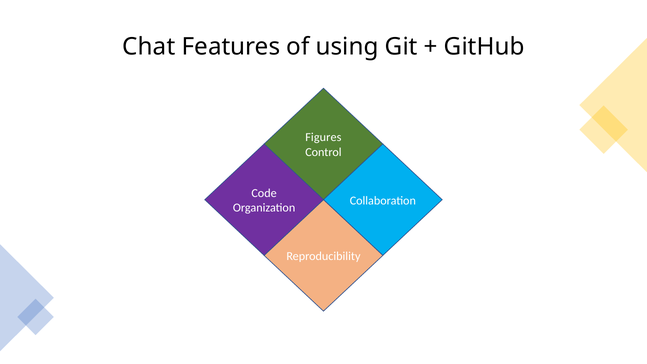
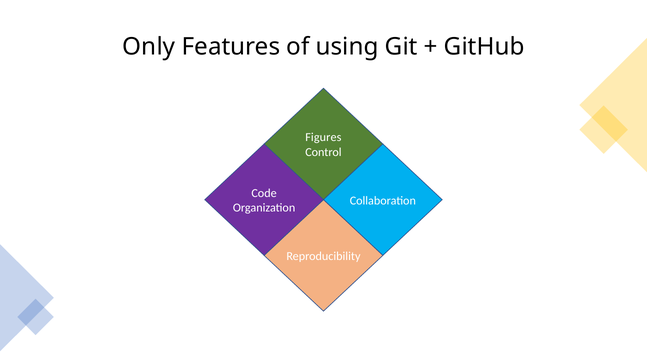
Chat: Chat -> Only
